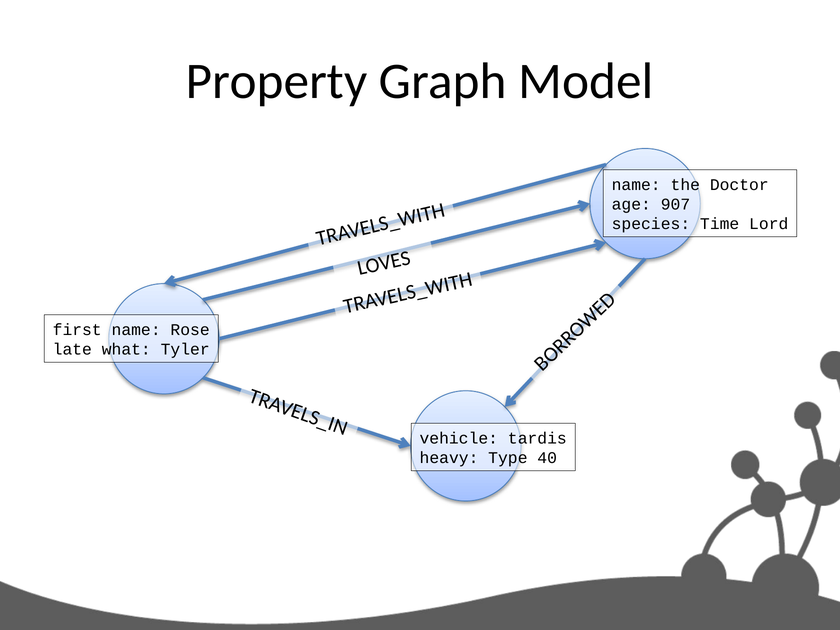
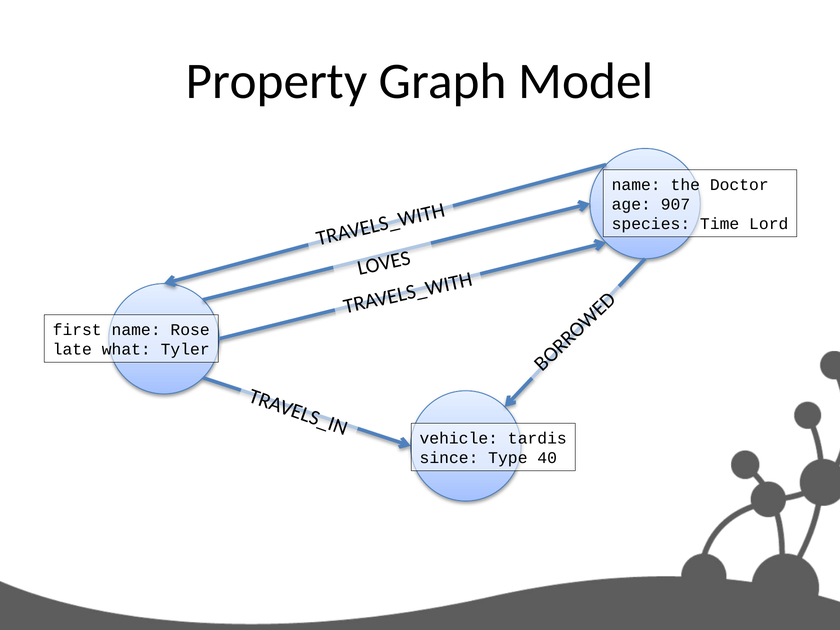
heavy: heavy -> since
